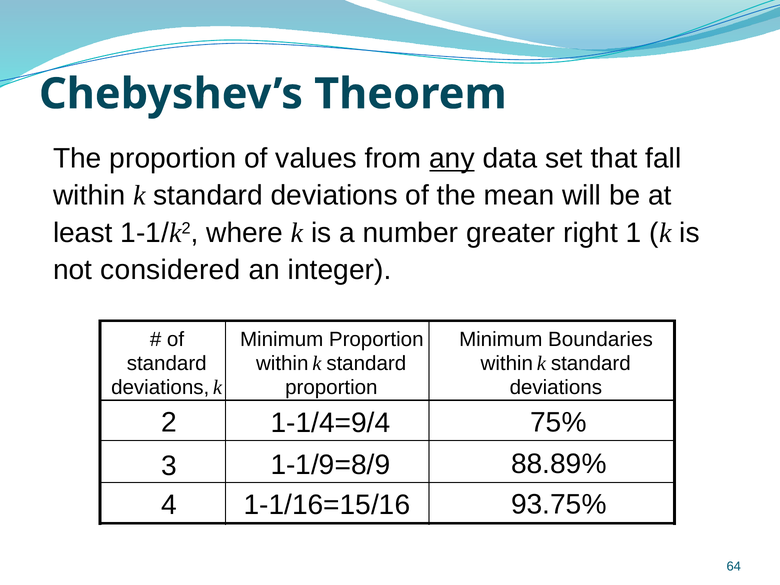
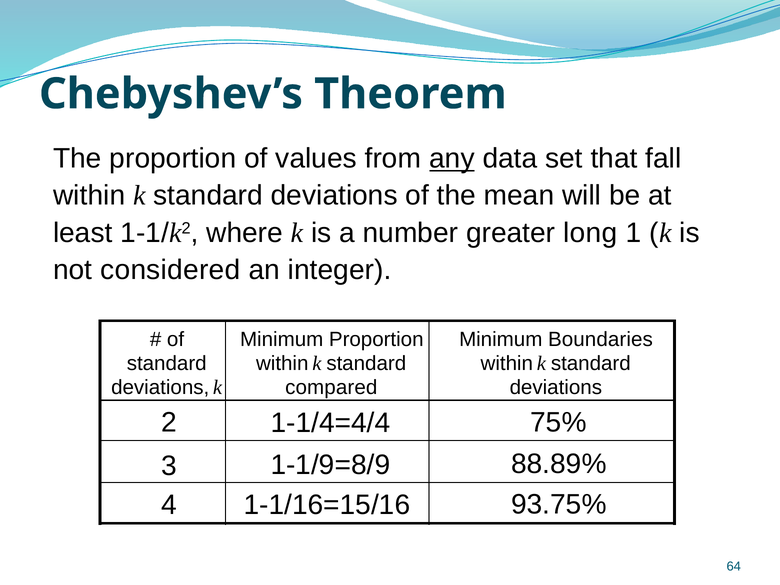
right: right -> long
proportion at (331, 388): proportion -> compared
1-1/4=9/4: 1-1/4=9/4 -> 1-1/4=4/4
